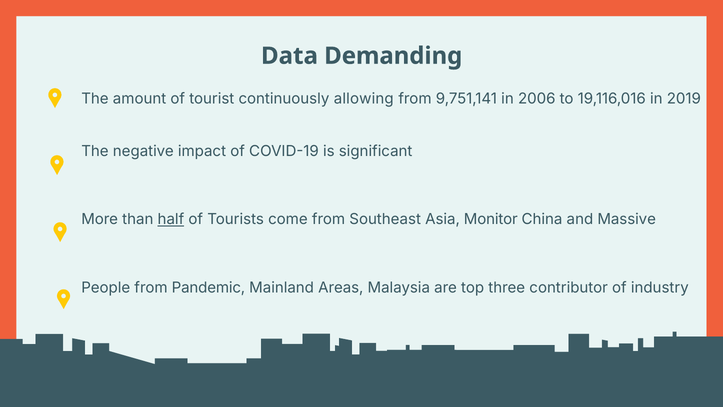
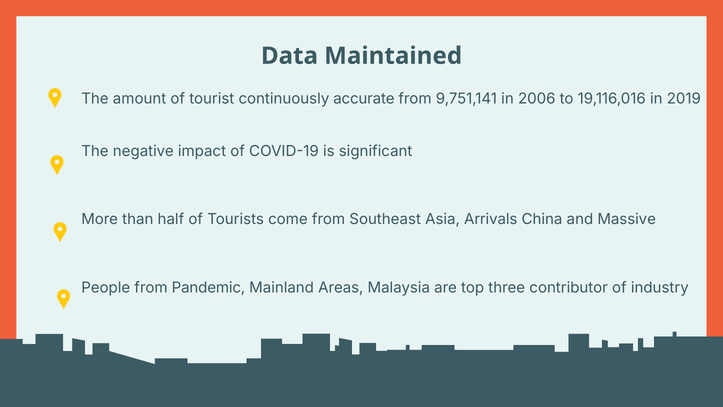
Demanding: Demanding -> Maintained
allowing: allowing -> accurate
half underline: present -> none
Monitor: Monitor -> Arrivals
